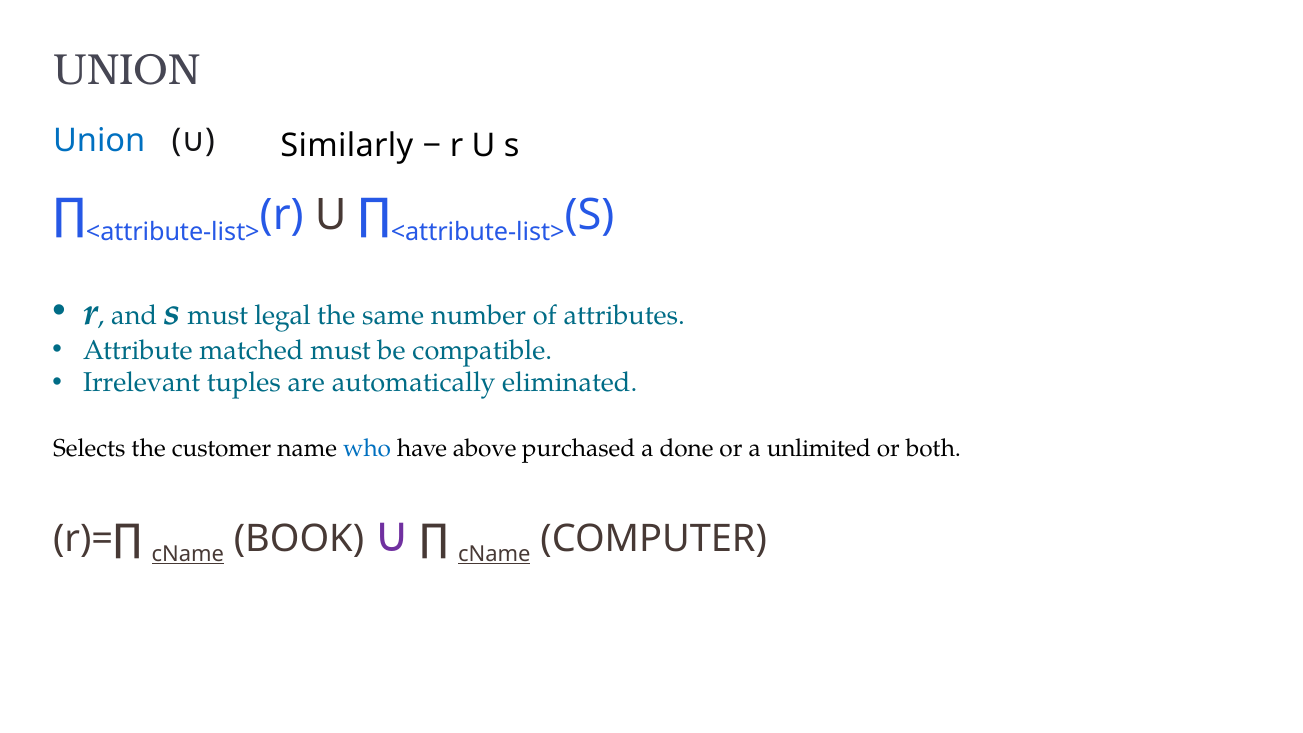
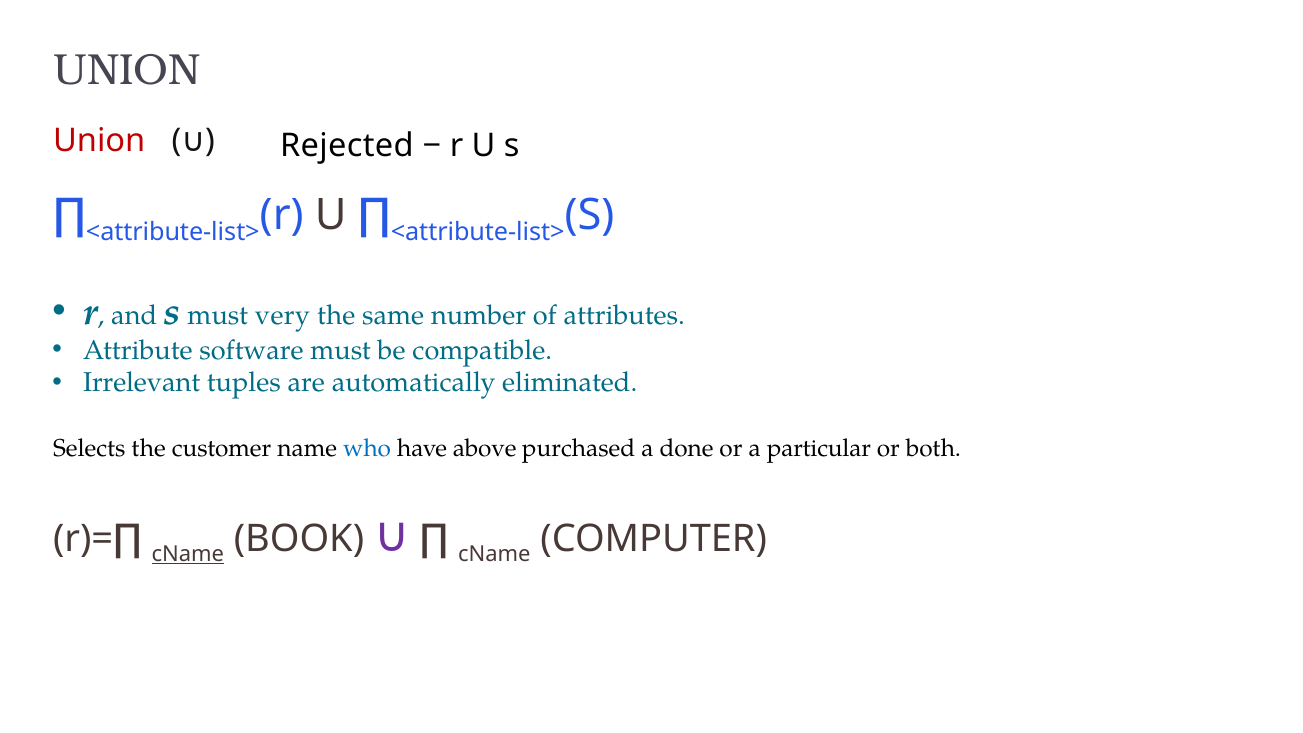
Similarly: Similarly -> Rejected
Union at (99, 141) colour: blue -> red
legal: legal -> very
matched: matched -> software
unlimited: unlimited -> particular
cName at (494, 554) underline: present -> none
